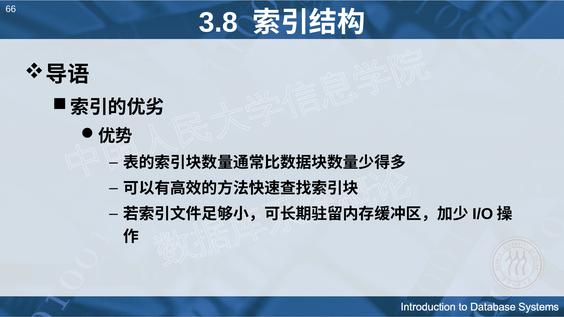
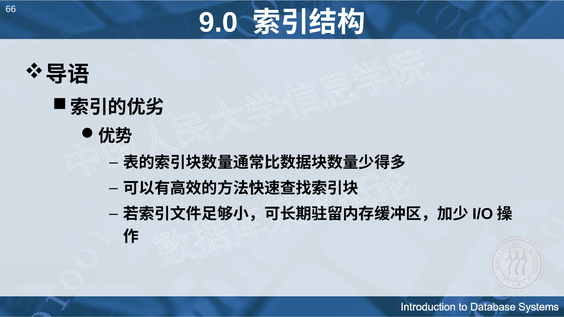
3.8: 3.8 -> 9.0
